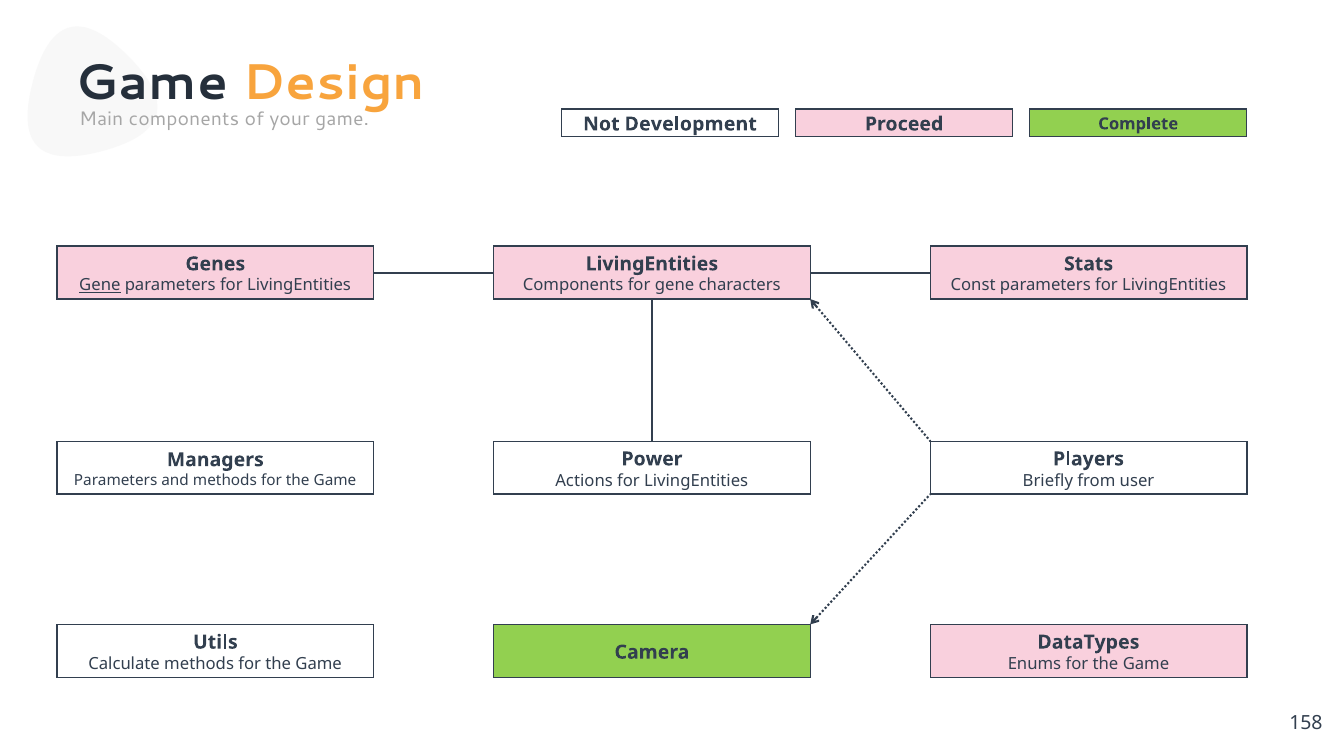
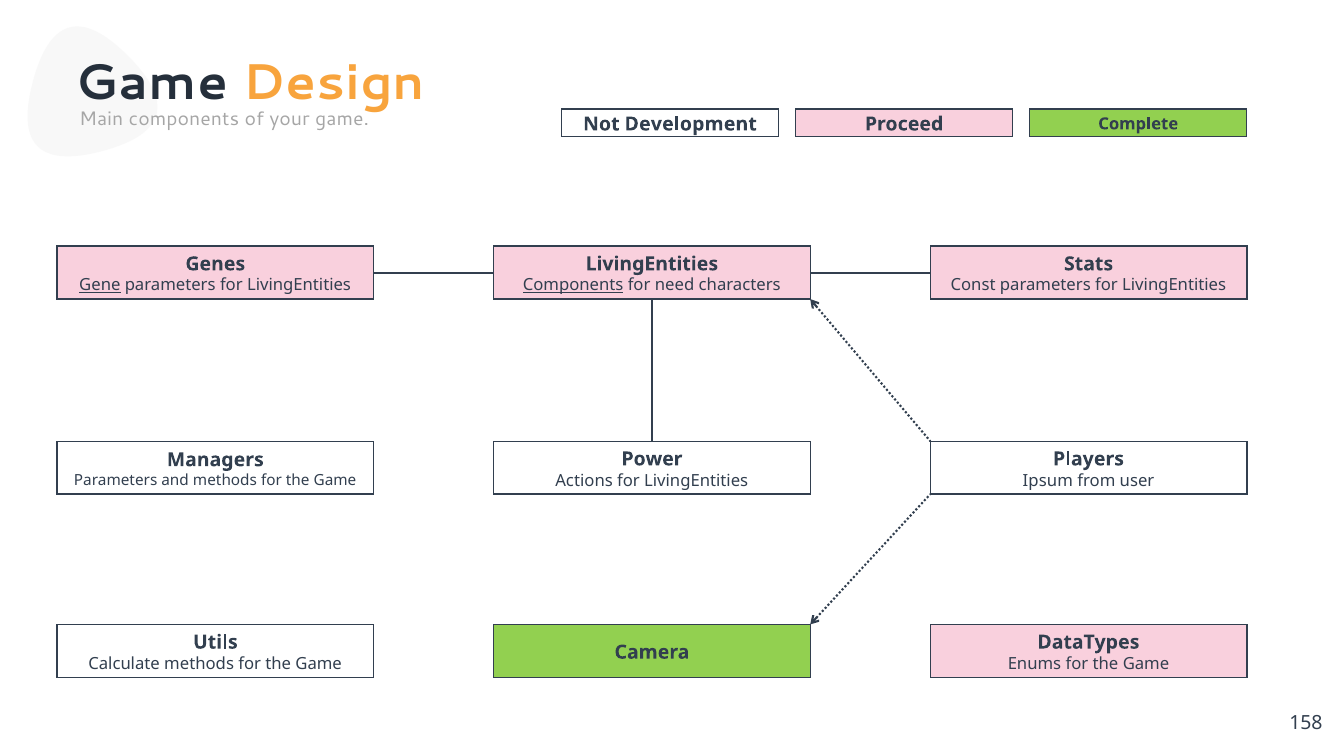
Components at (573, 285) underline: none -> present
for gene: gene -> need
Briefly: Briefly -> Ipsum
